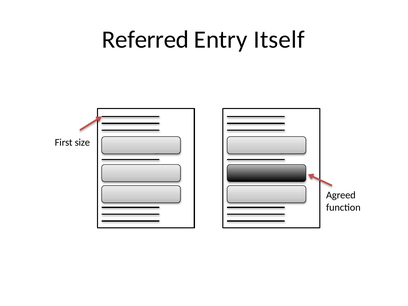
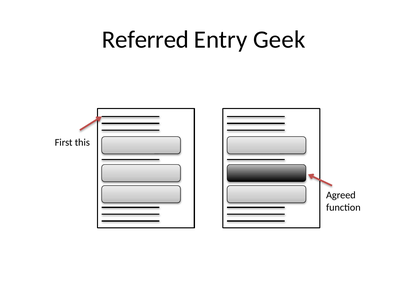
Itself: Itself -> Geek
size: size -> this
